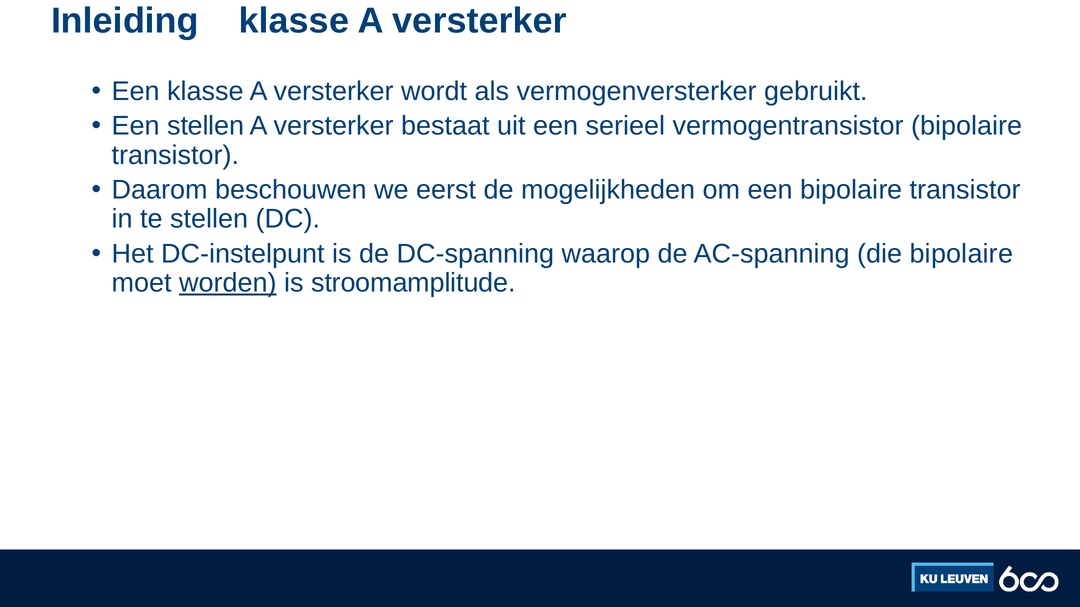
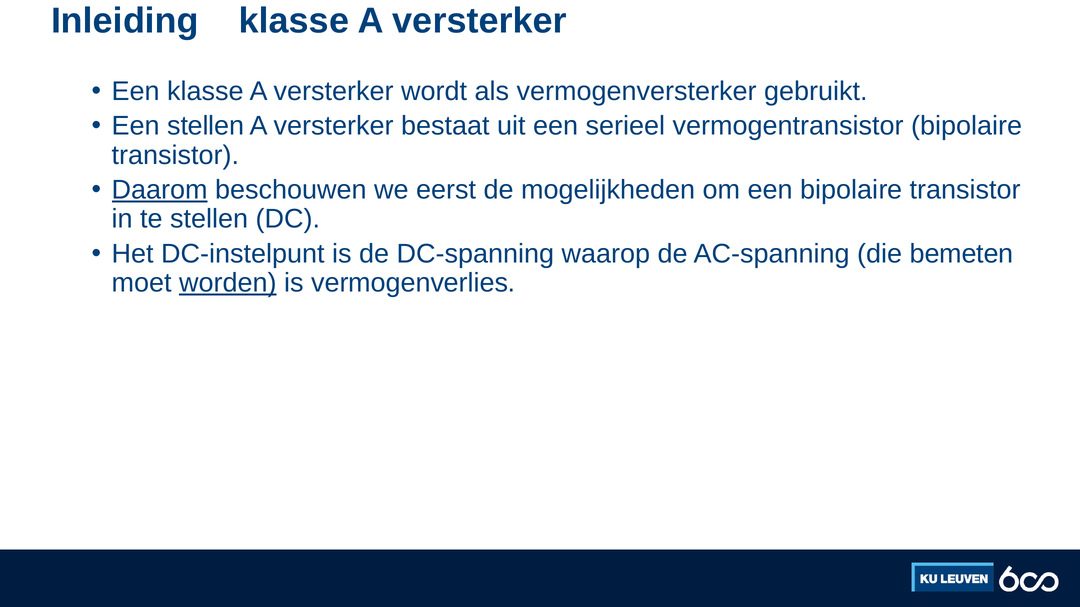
Daarom underline: none -> present
die bipolaire: bipolaire -> bemeten
stroomamplitude: stroomamplitude -> vermogenverlies
